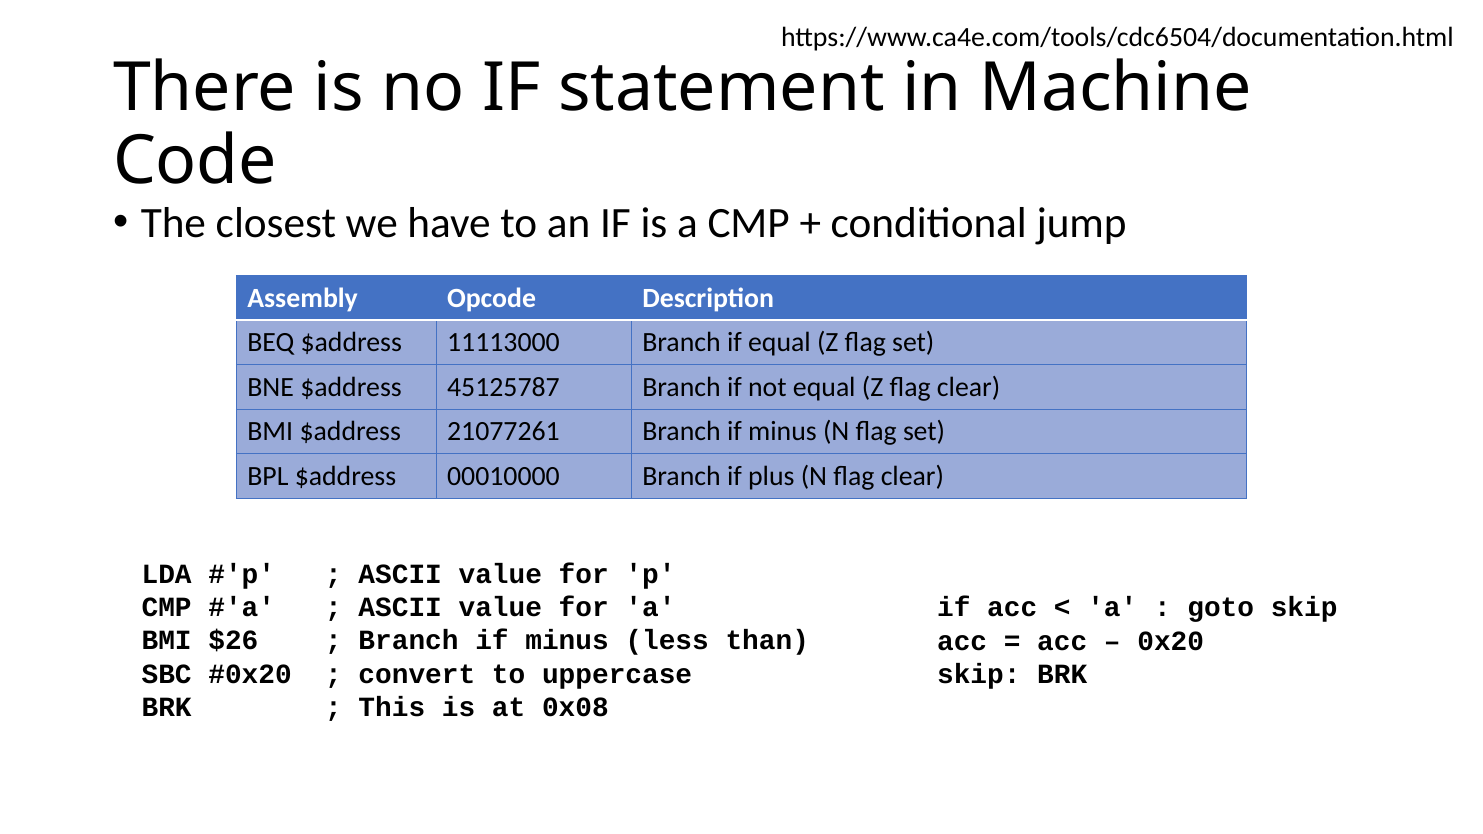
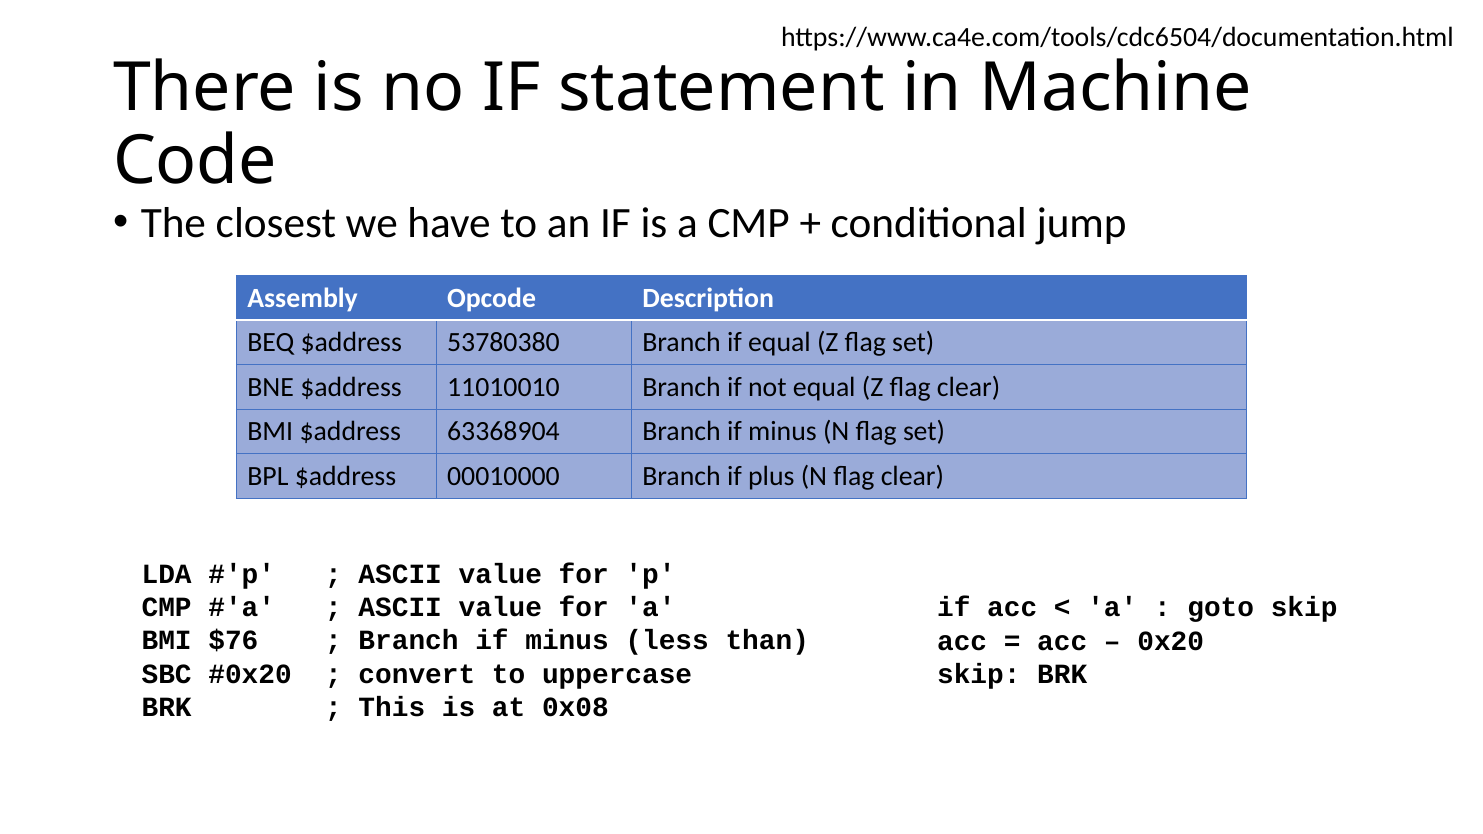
11113000: 11113000 -> 53780380
45125787: 45125787 -> 11010010
21077261: 21077261 -> 63368904
$26: $26 -> $76
